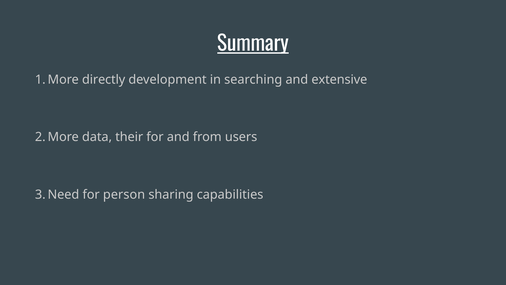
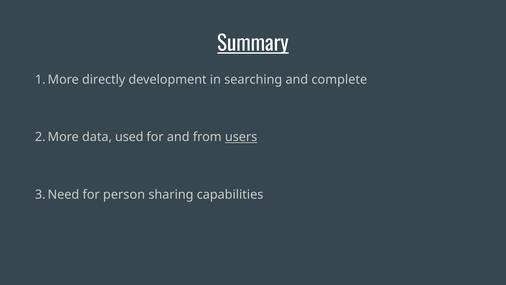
extensive: extensive -> complete
their: their -> used
users underline: none -> present
